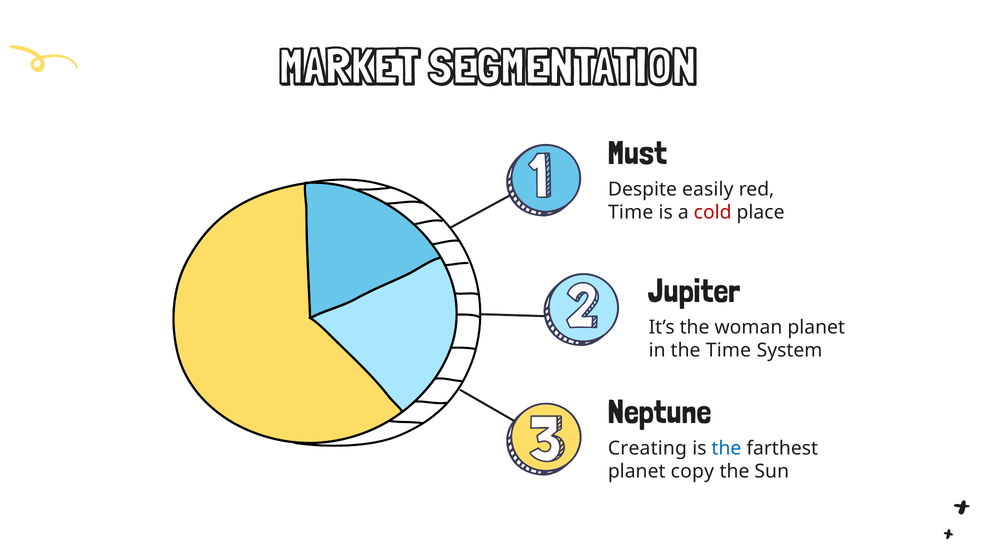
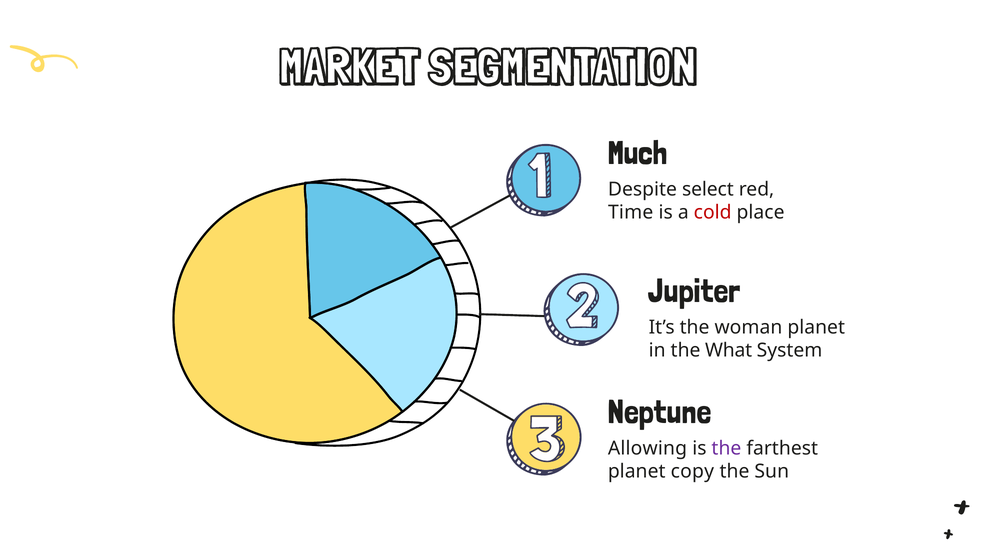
Must: Must -> Much
easily: easily -> select
the Time: Time -> What
Creating: Creating -> Allowing
the at (726, 448) colour: blue -> purple
